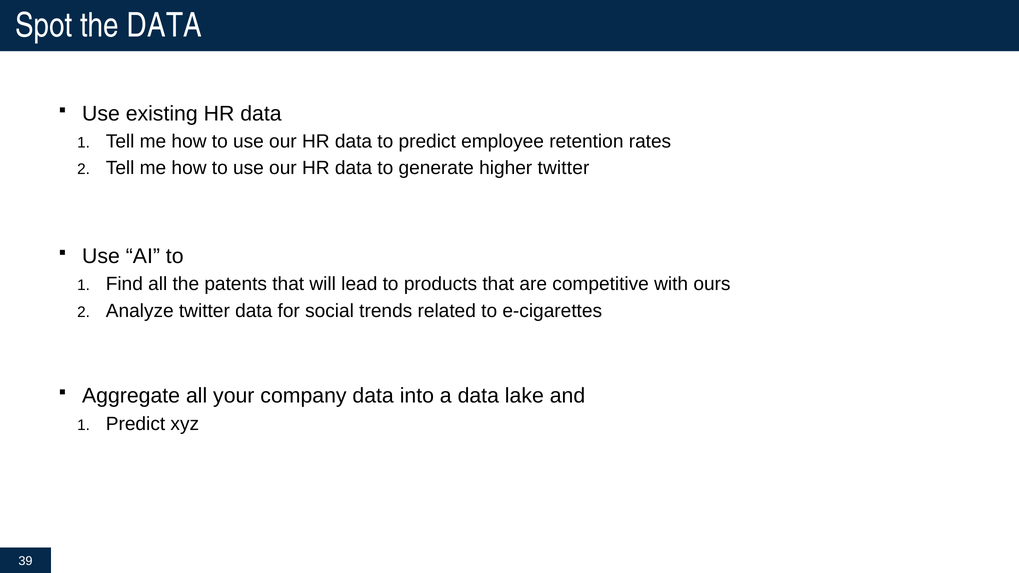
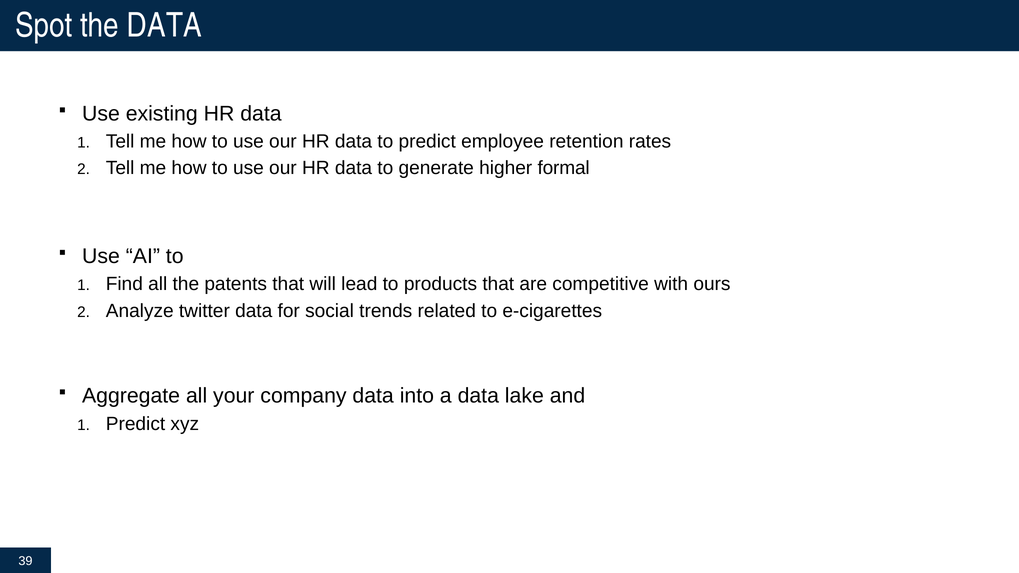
higher twitter: twitter -> formal
